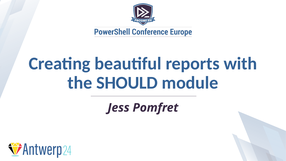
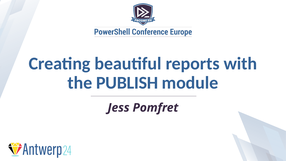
SHOULD: SHOULD -> PUBLISH
